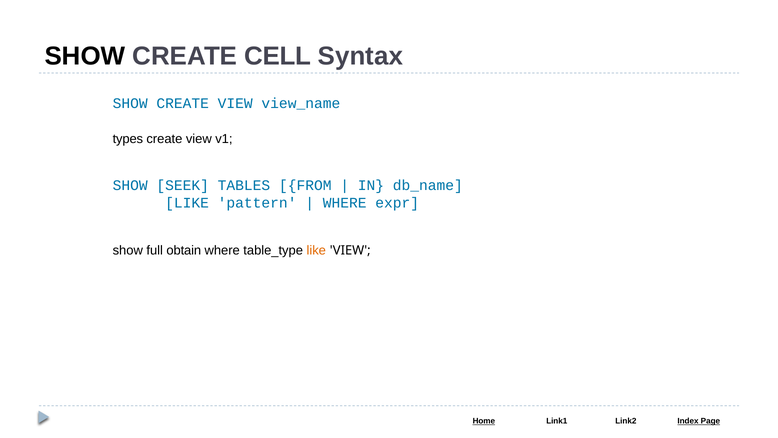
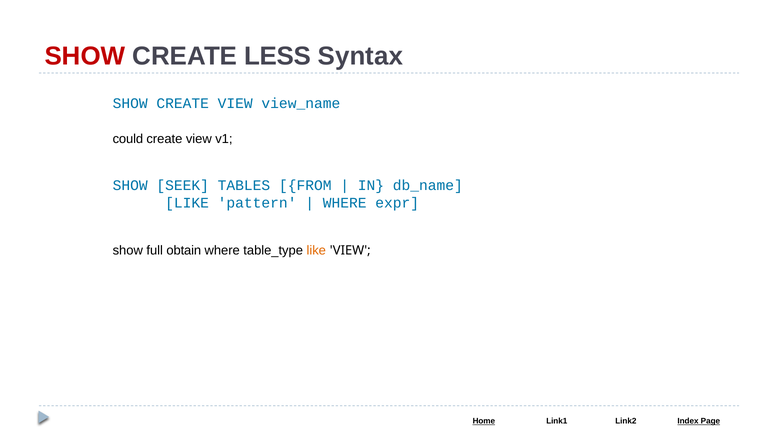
SHOW at (85, 56) colour: black -> red
CELL: CELL -> LESS
types: types -> could
